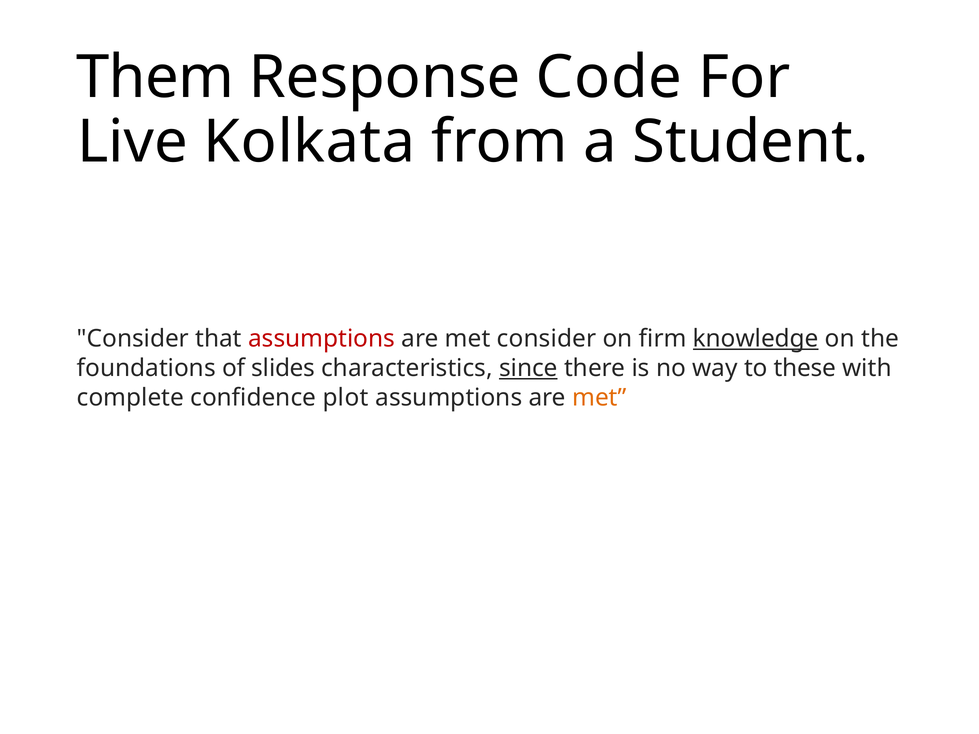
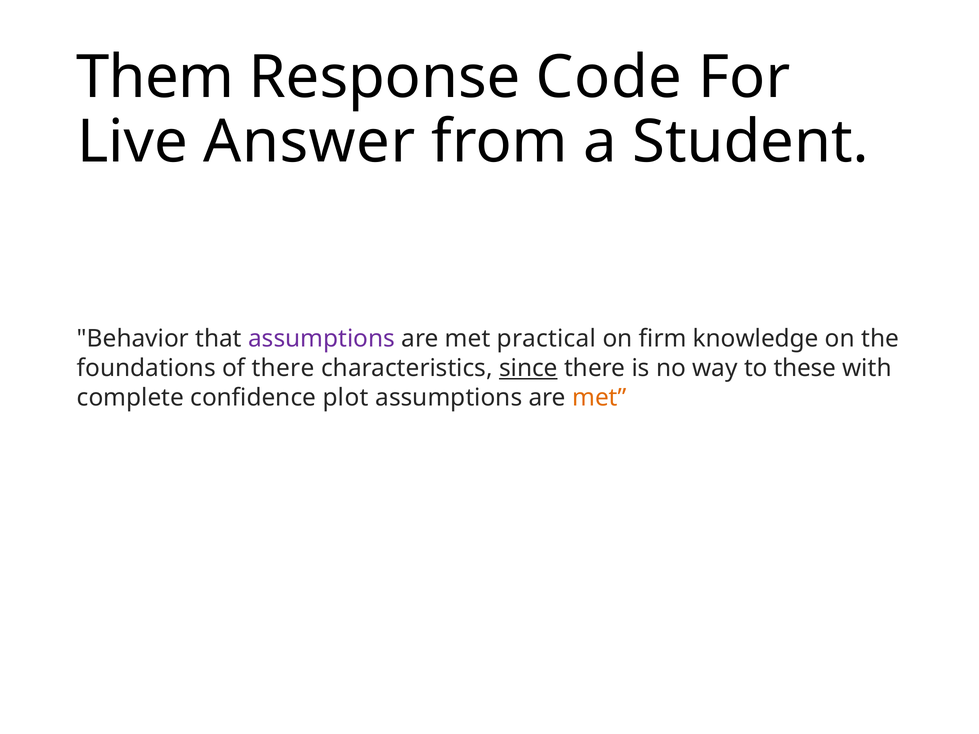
Kolkata: Kolkata -> Answer
Consider at (133, 339): Consider -> Behavior
assumptions at (322, 339) colour: red -> purple
met consider: consider -> practical
knowledge underline: present -> none
of slides: slides -> there
